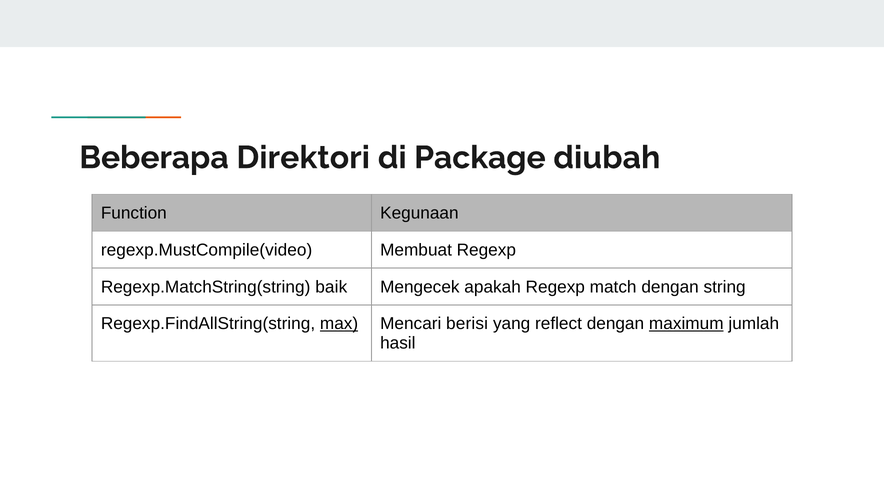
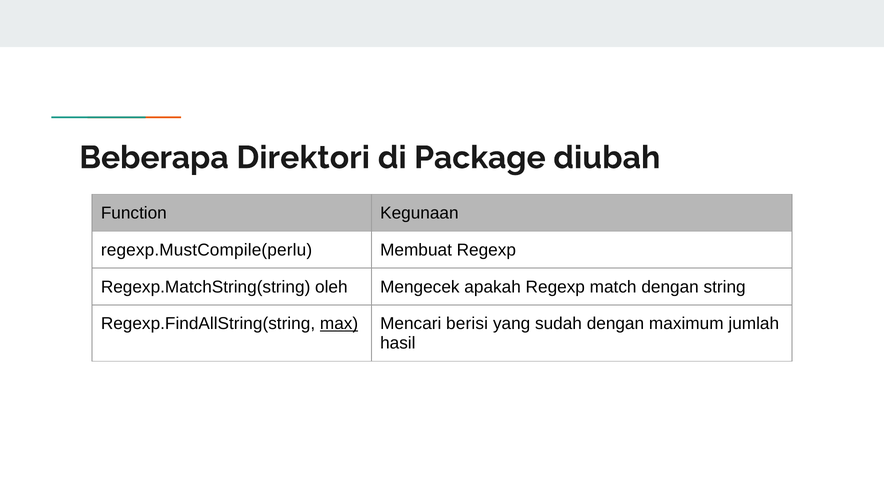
regexp.MustCompile(video: regexp.MustCompile(video -> regexp.MustCompile(perlu
baik: baik -> oleh
reflect: reflect -> sudah
maximum underline: present -> none
